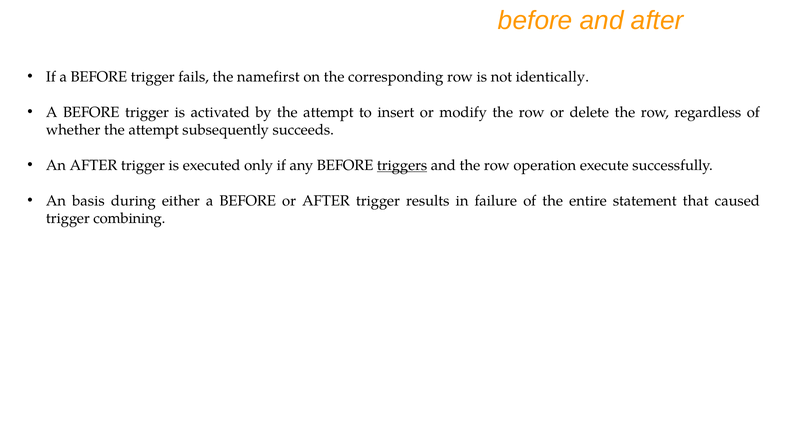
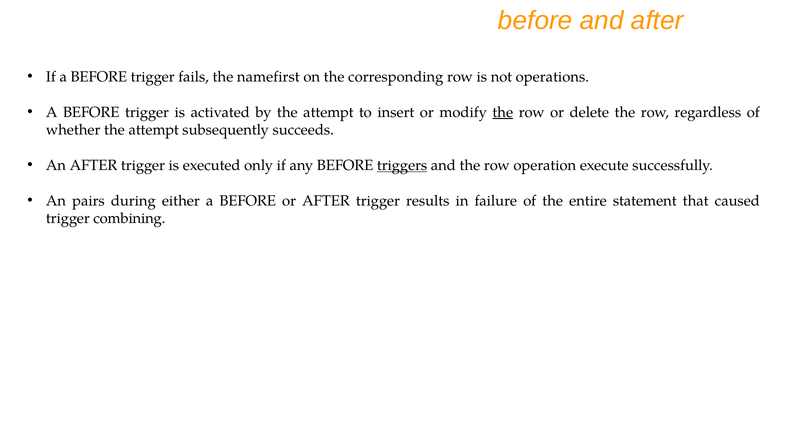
identically: identically -> operations
the at (503, 112) underline: none -> present
basis: basis -> pairs
